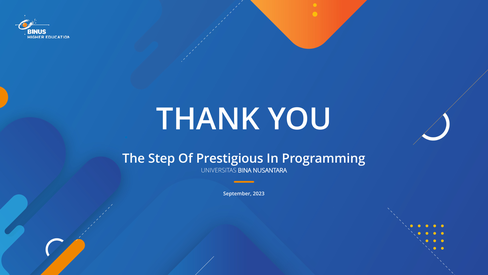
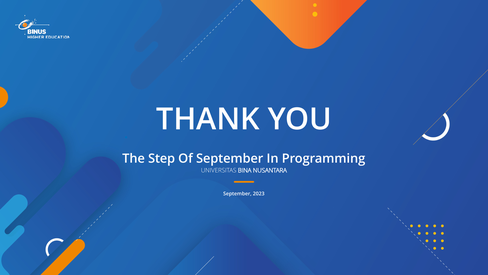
Of Prestigious: Prestigious -> September
